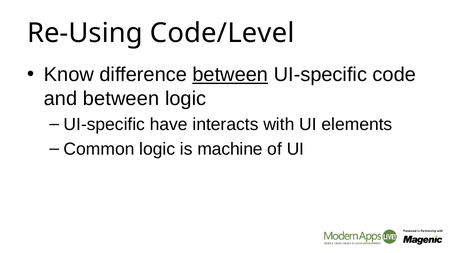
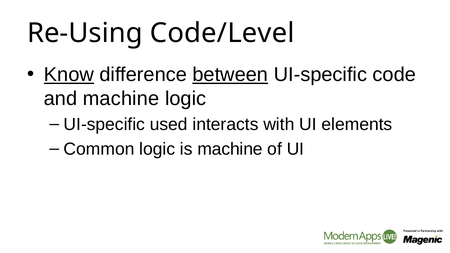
Know underline: none -> present
and between: between -> machine
have: have -> used
